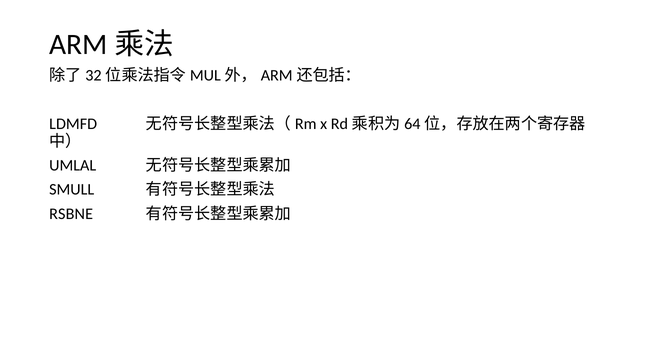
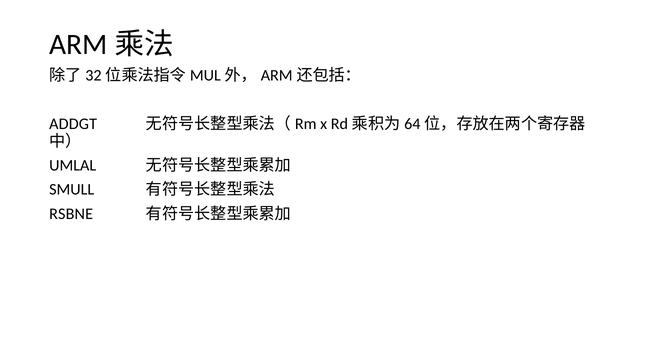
LDMFD: LDMFD -> ADDGT
